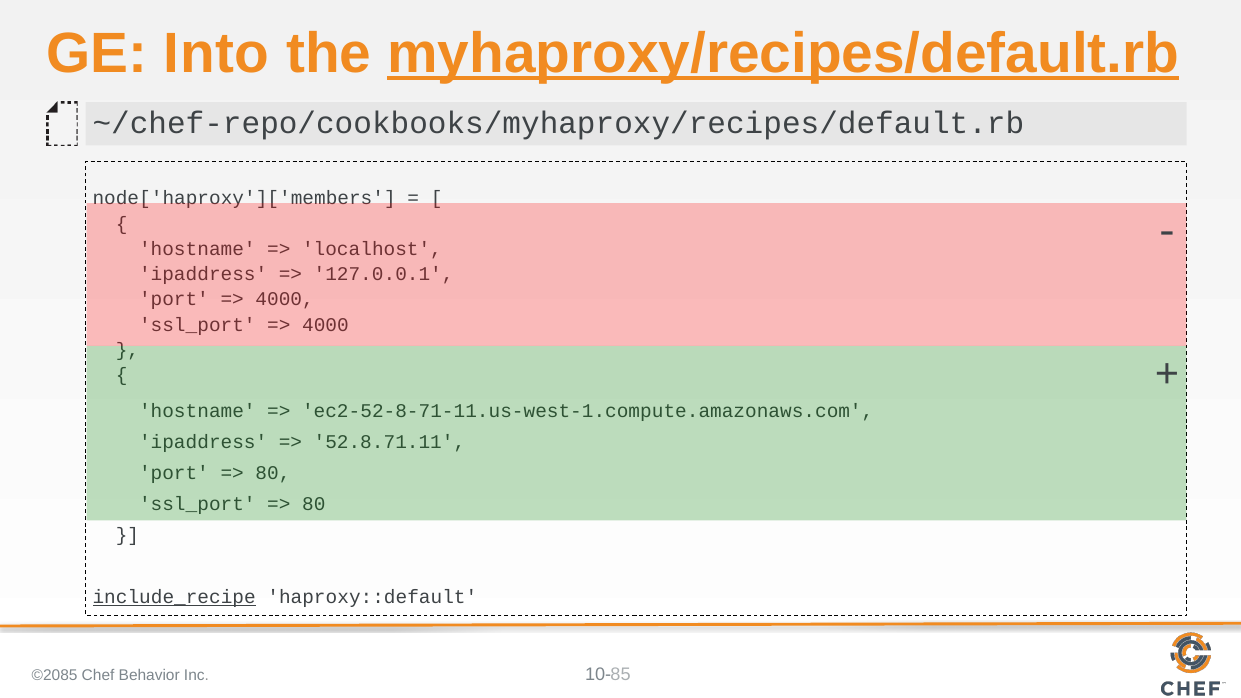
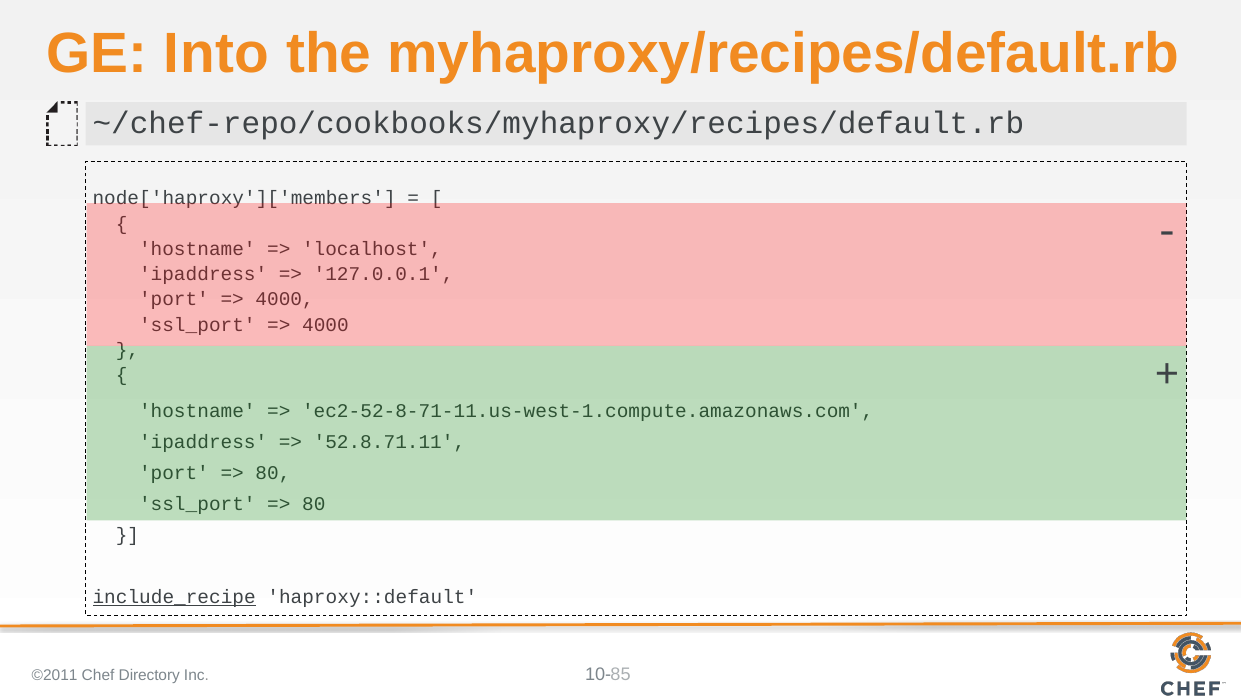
myhaproxy/recipes/default.rb underline: present -> none
©2085: ©2085 -> ©2011
Behavior: Behavior -> Directory
